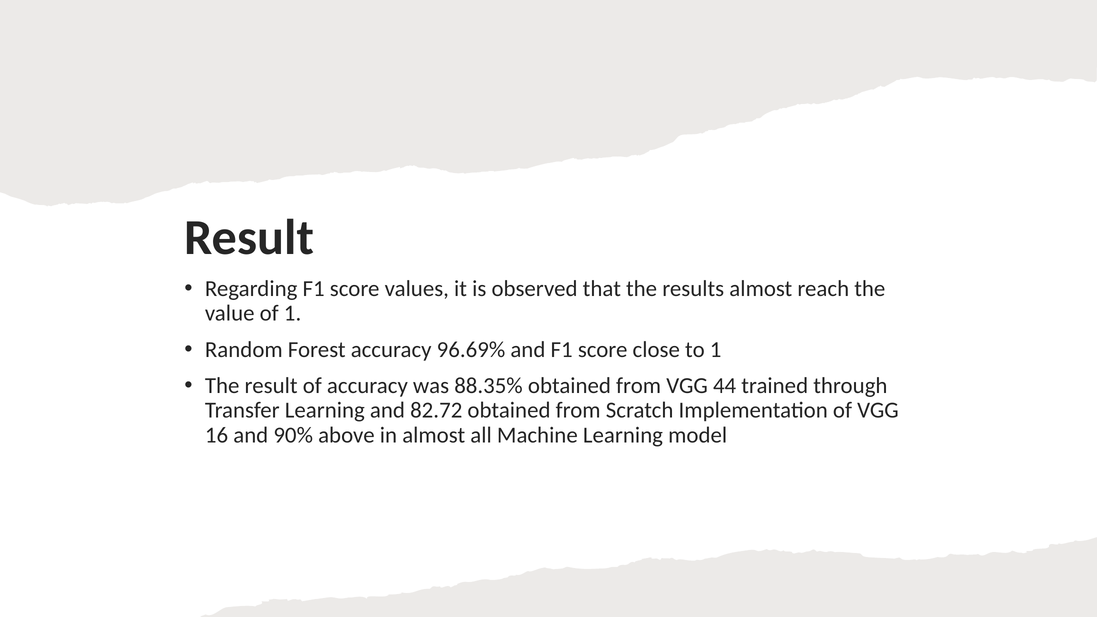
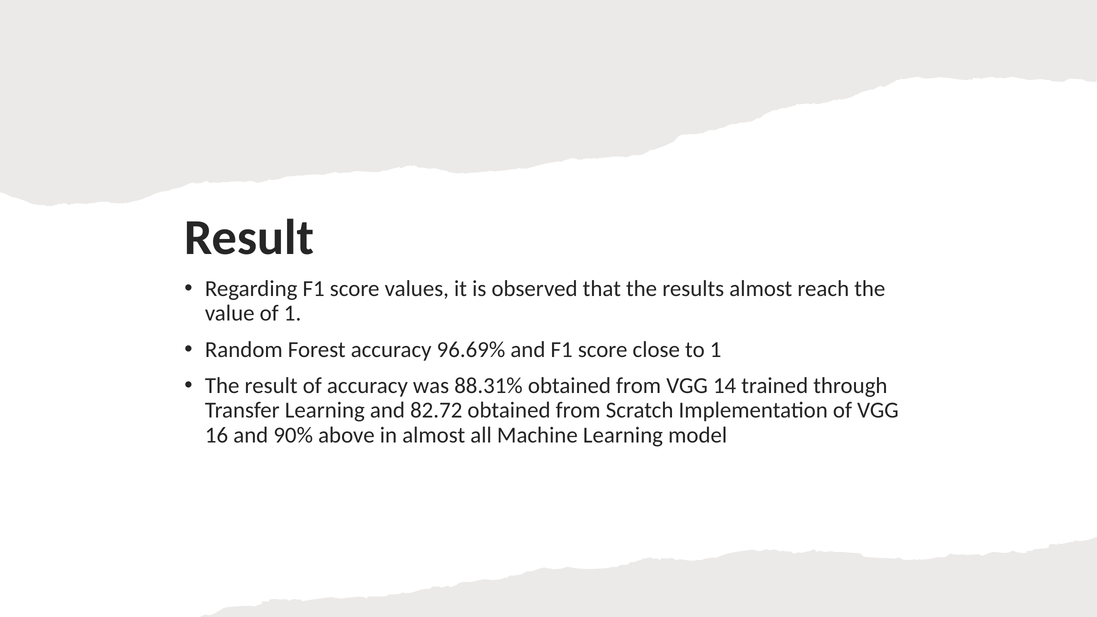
88.35%: 88.35% -> 88.31%
44: 44 -> 14
